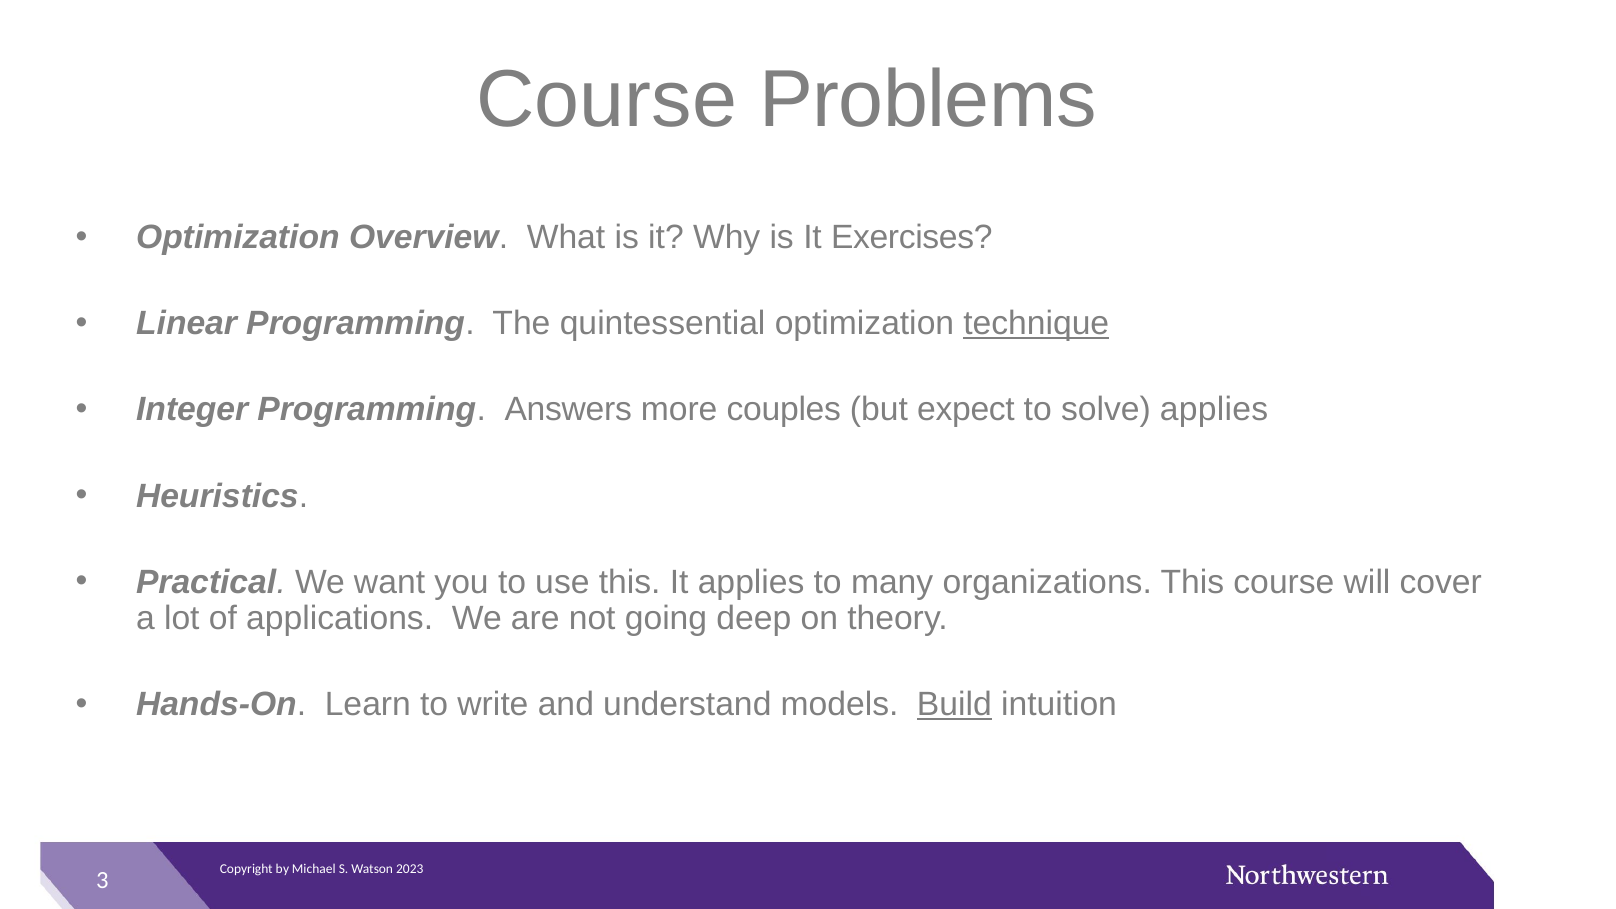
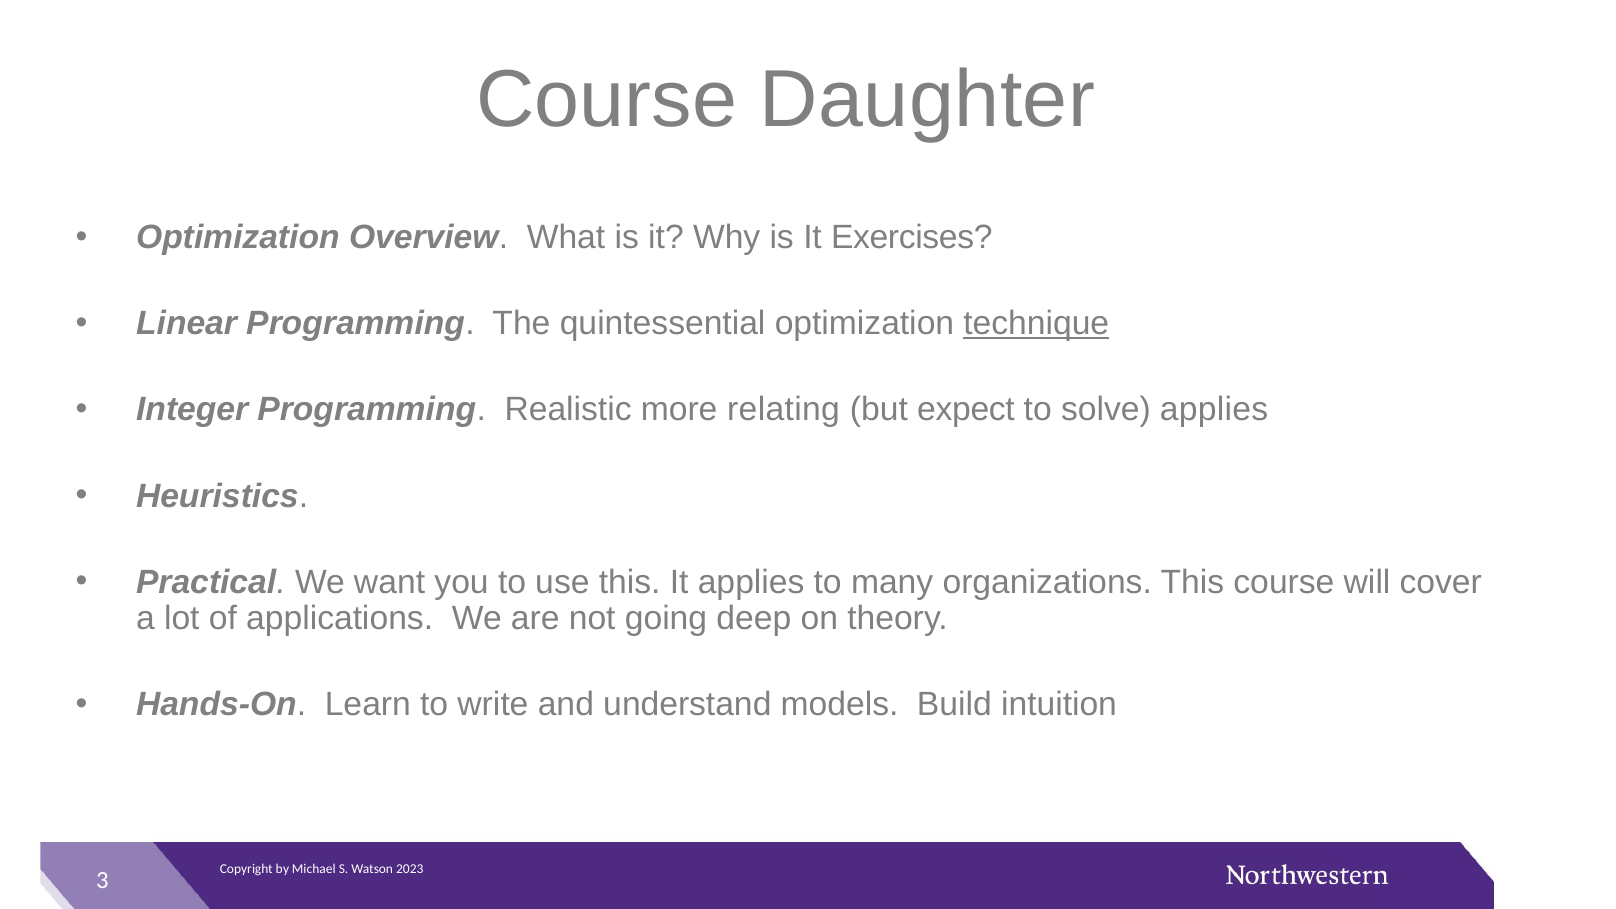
Problems: Problems -> Daughter
Answers: Answers -> Realistic
couples: couples -> relating
Build underline: present -> none
